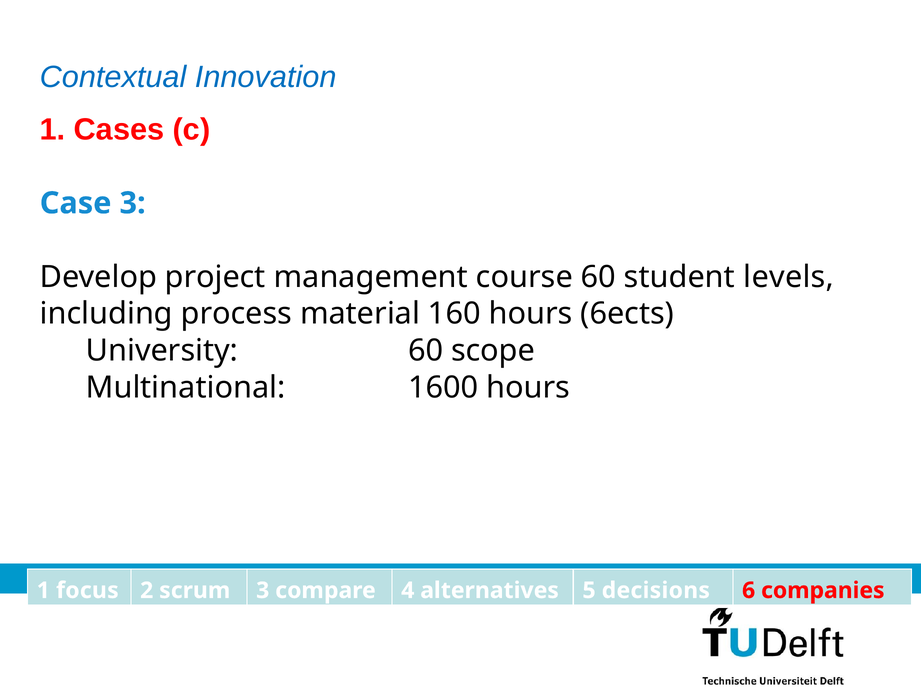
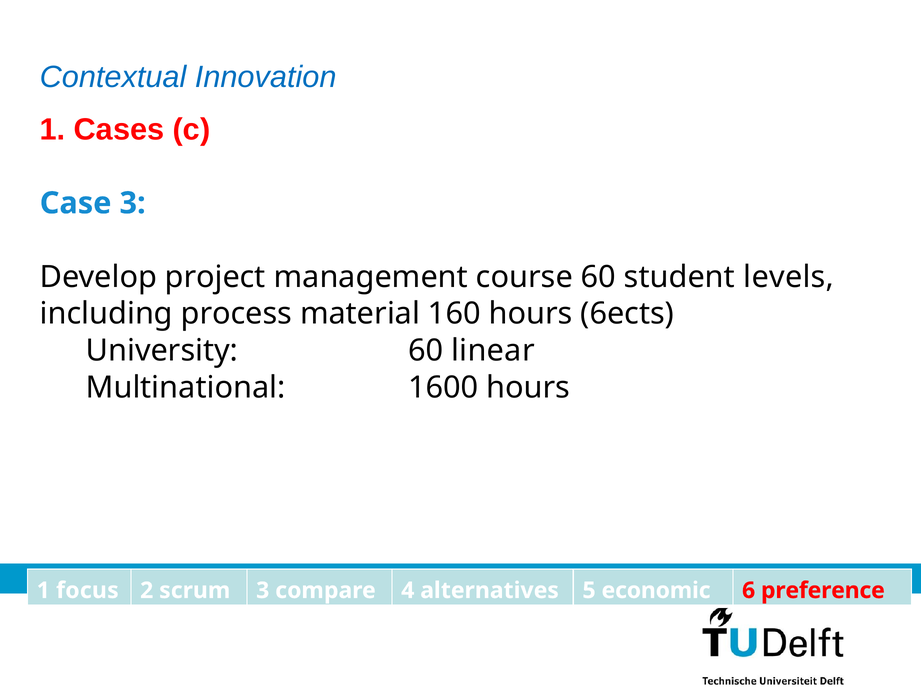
scope: scope -> linear
decisions: decisions -> economic
companies: companies -> preference
